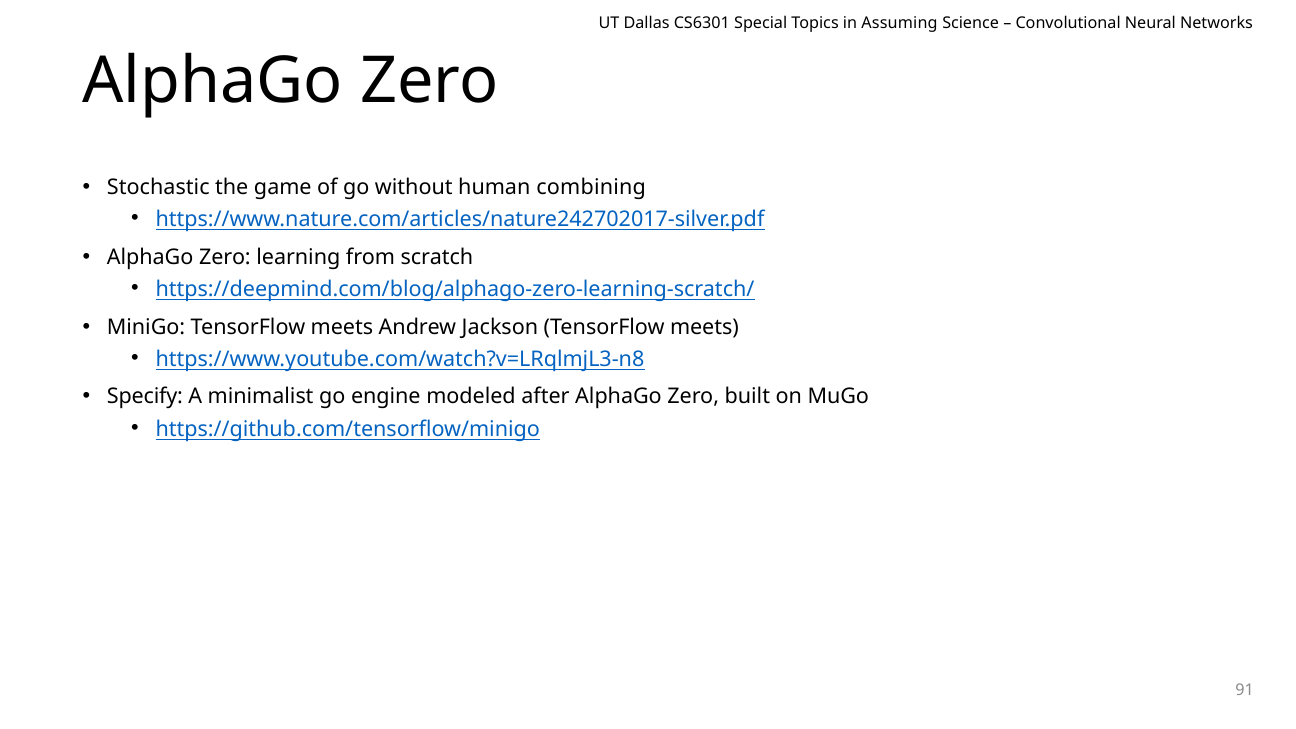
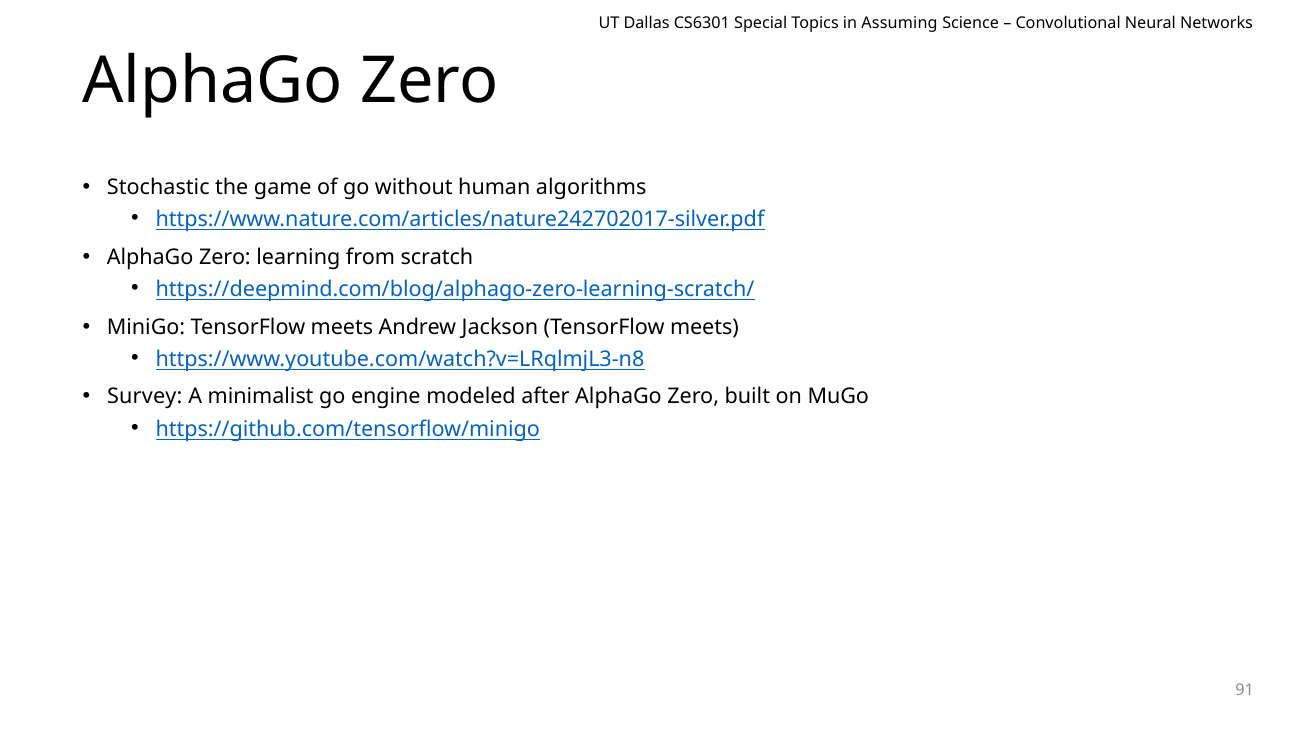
combining: combining -> algorithms
Specify: Specify -> Survey
